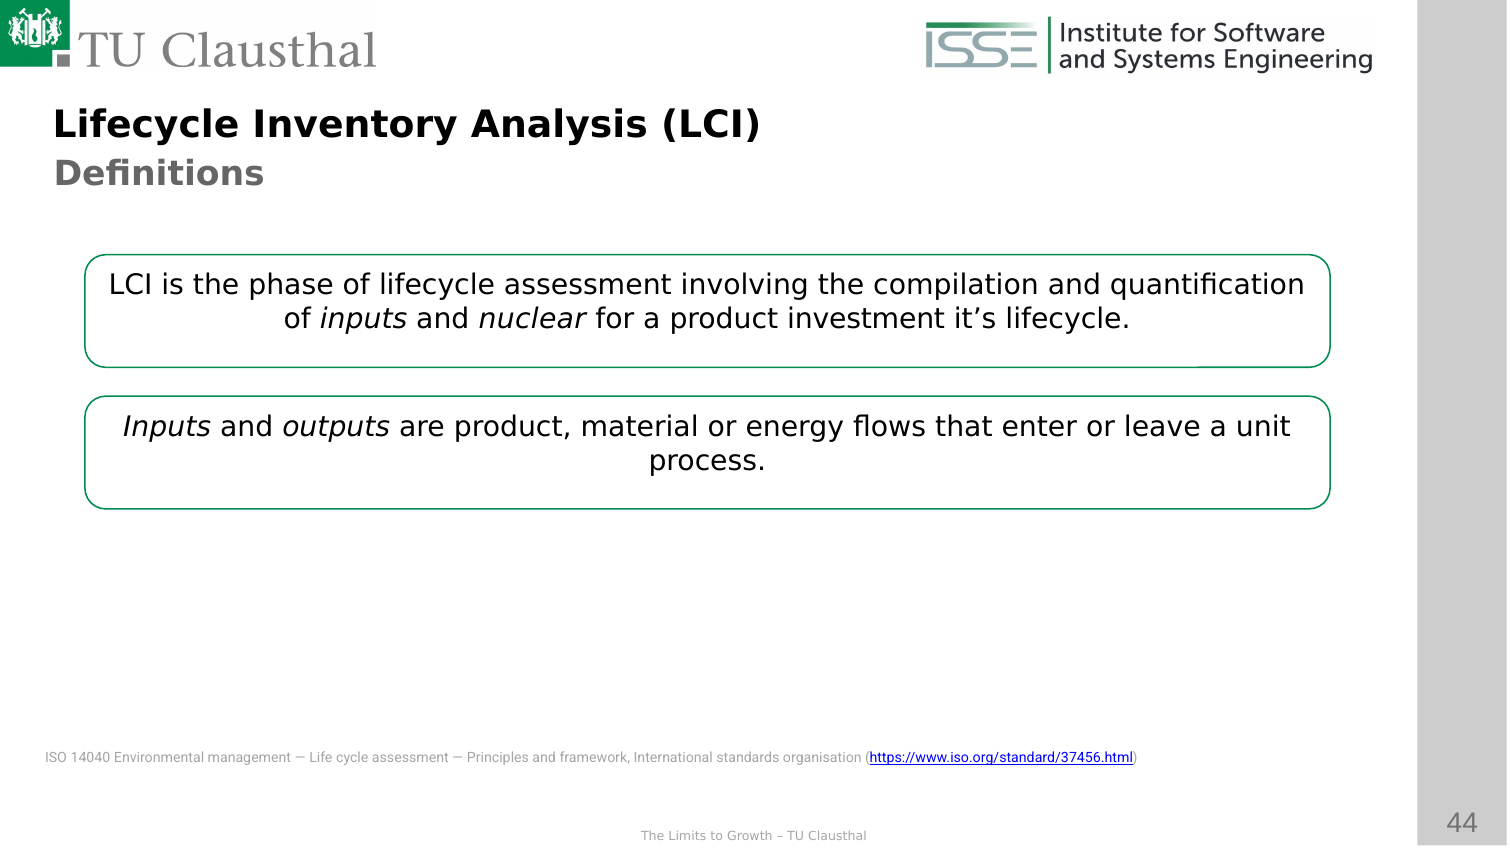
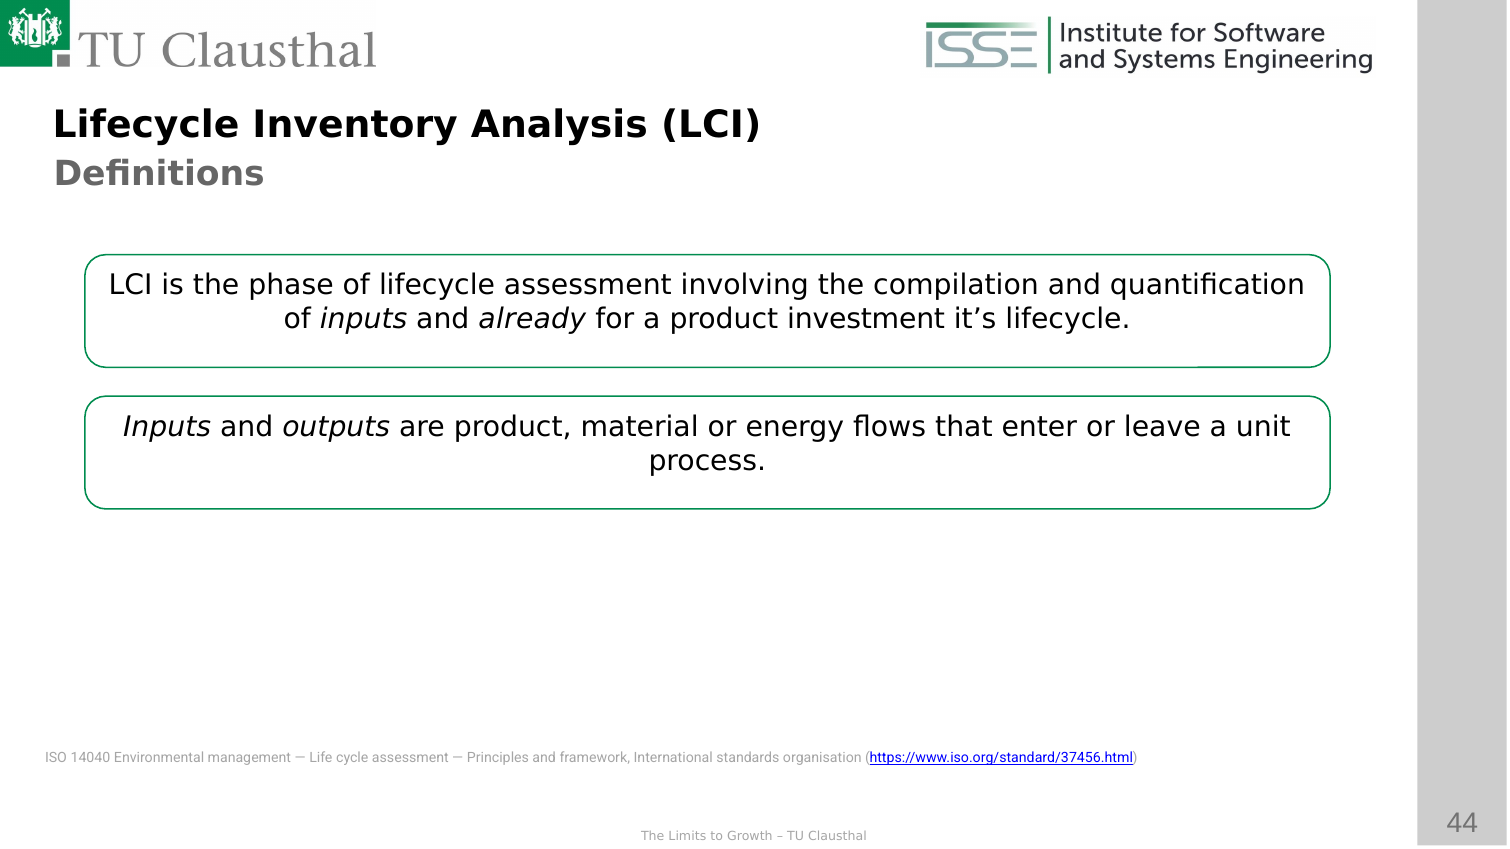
nuclear: nuclear -> already
